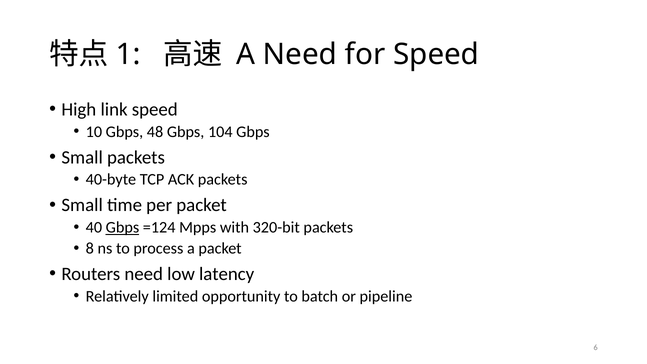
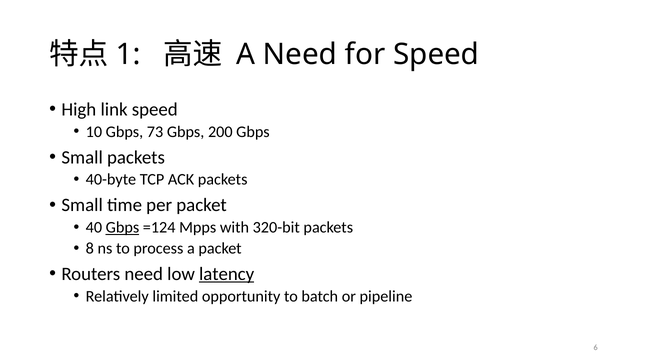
48: 48 -> 73
104: 104 -> 200
latency underline: none -> present
